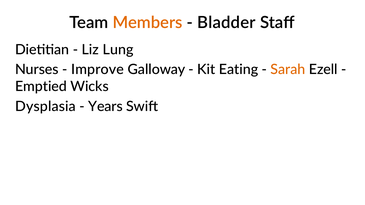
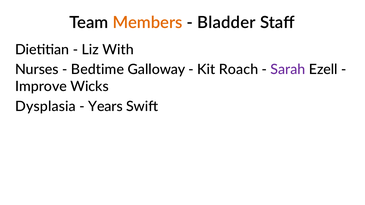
Lung: Lung -> With
Improve: Improve -> Bedtime
Eating: Eating -> Roach
Sarah colour: orange -> purple
Emptied: Emptied -> Improve
